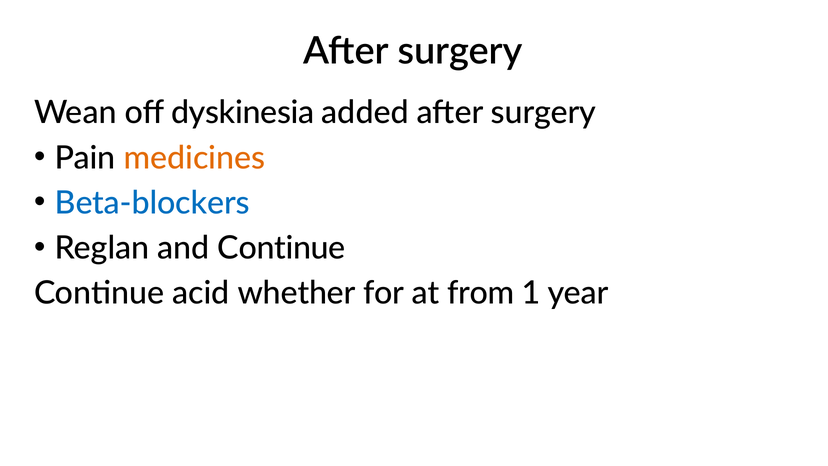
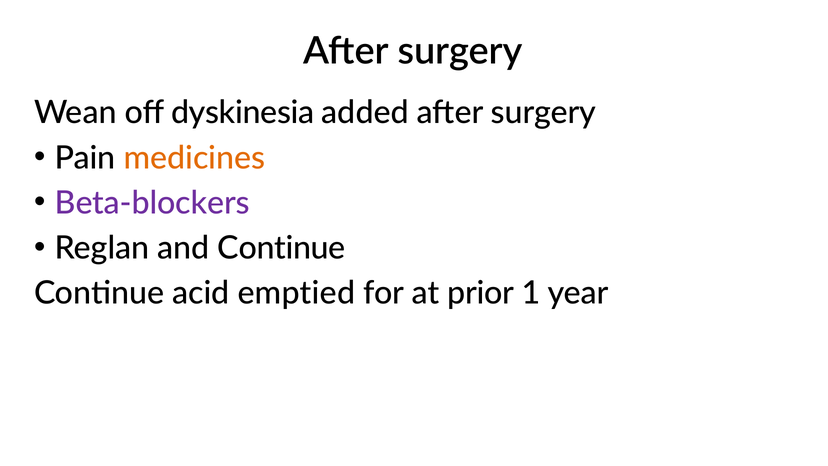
Beta-blockers colour: blue -> purple
whether: whether -> emptied
from: from -> prior
